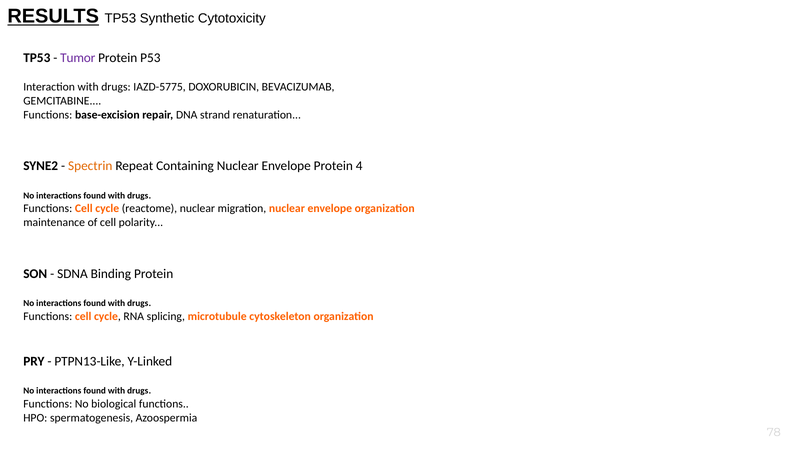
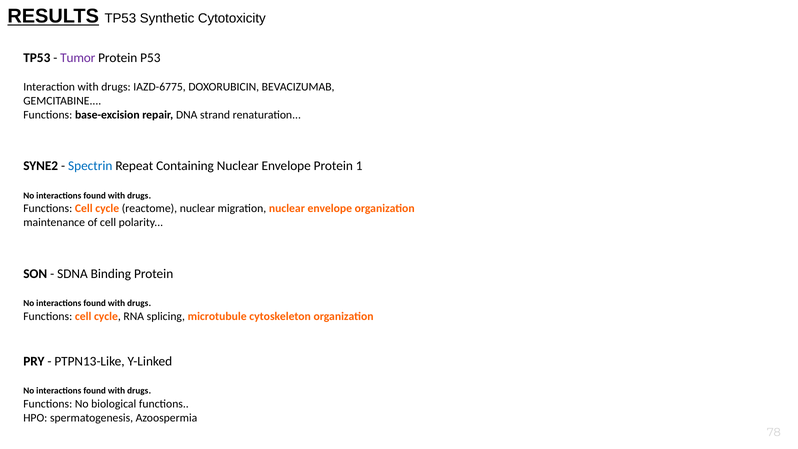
IAZD-5775: IAZD-5775 -> IAZD-6775
Spectrin colour: orange -> blue
4: 4 -> 1
